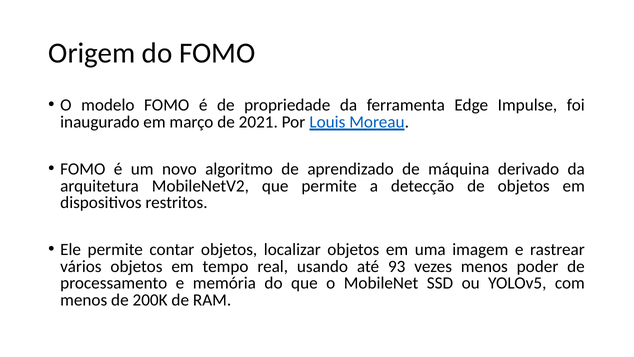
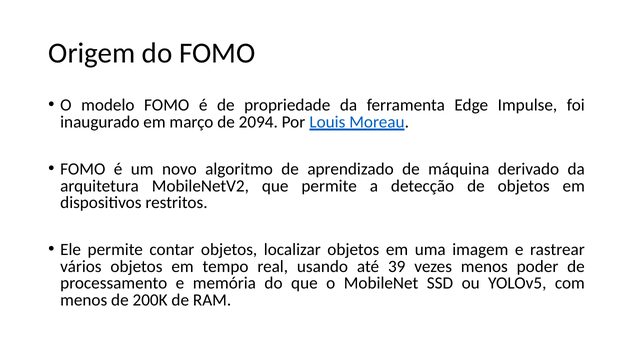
2021: 2021 -> 2094
93: 93 -> 39
